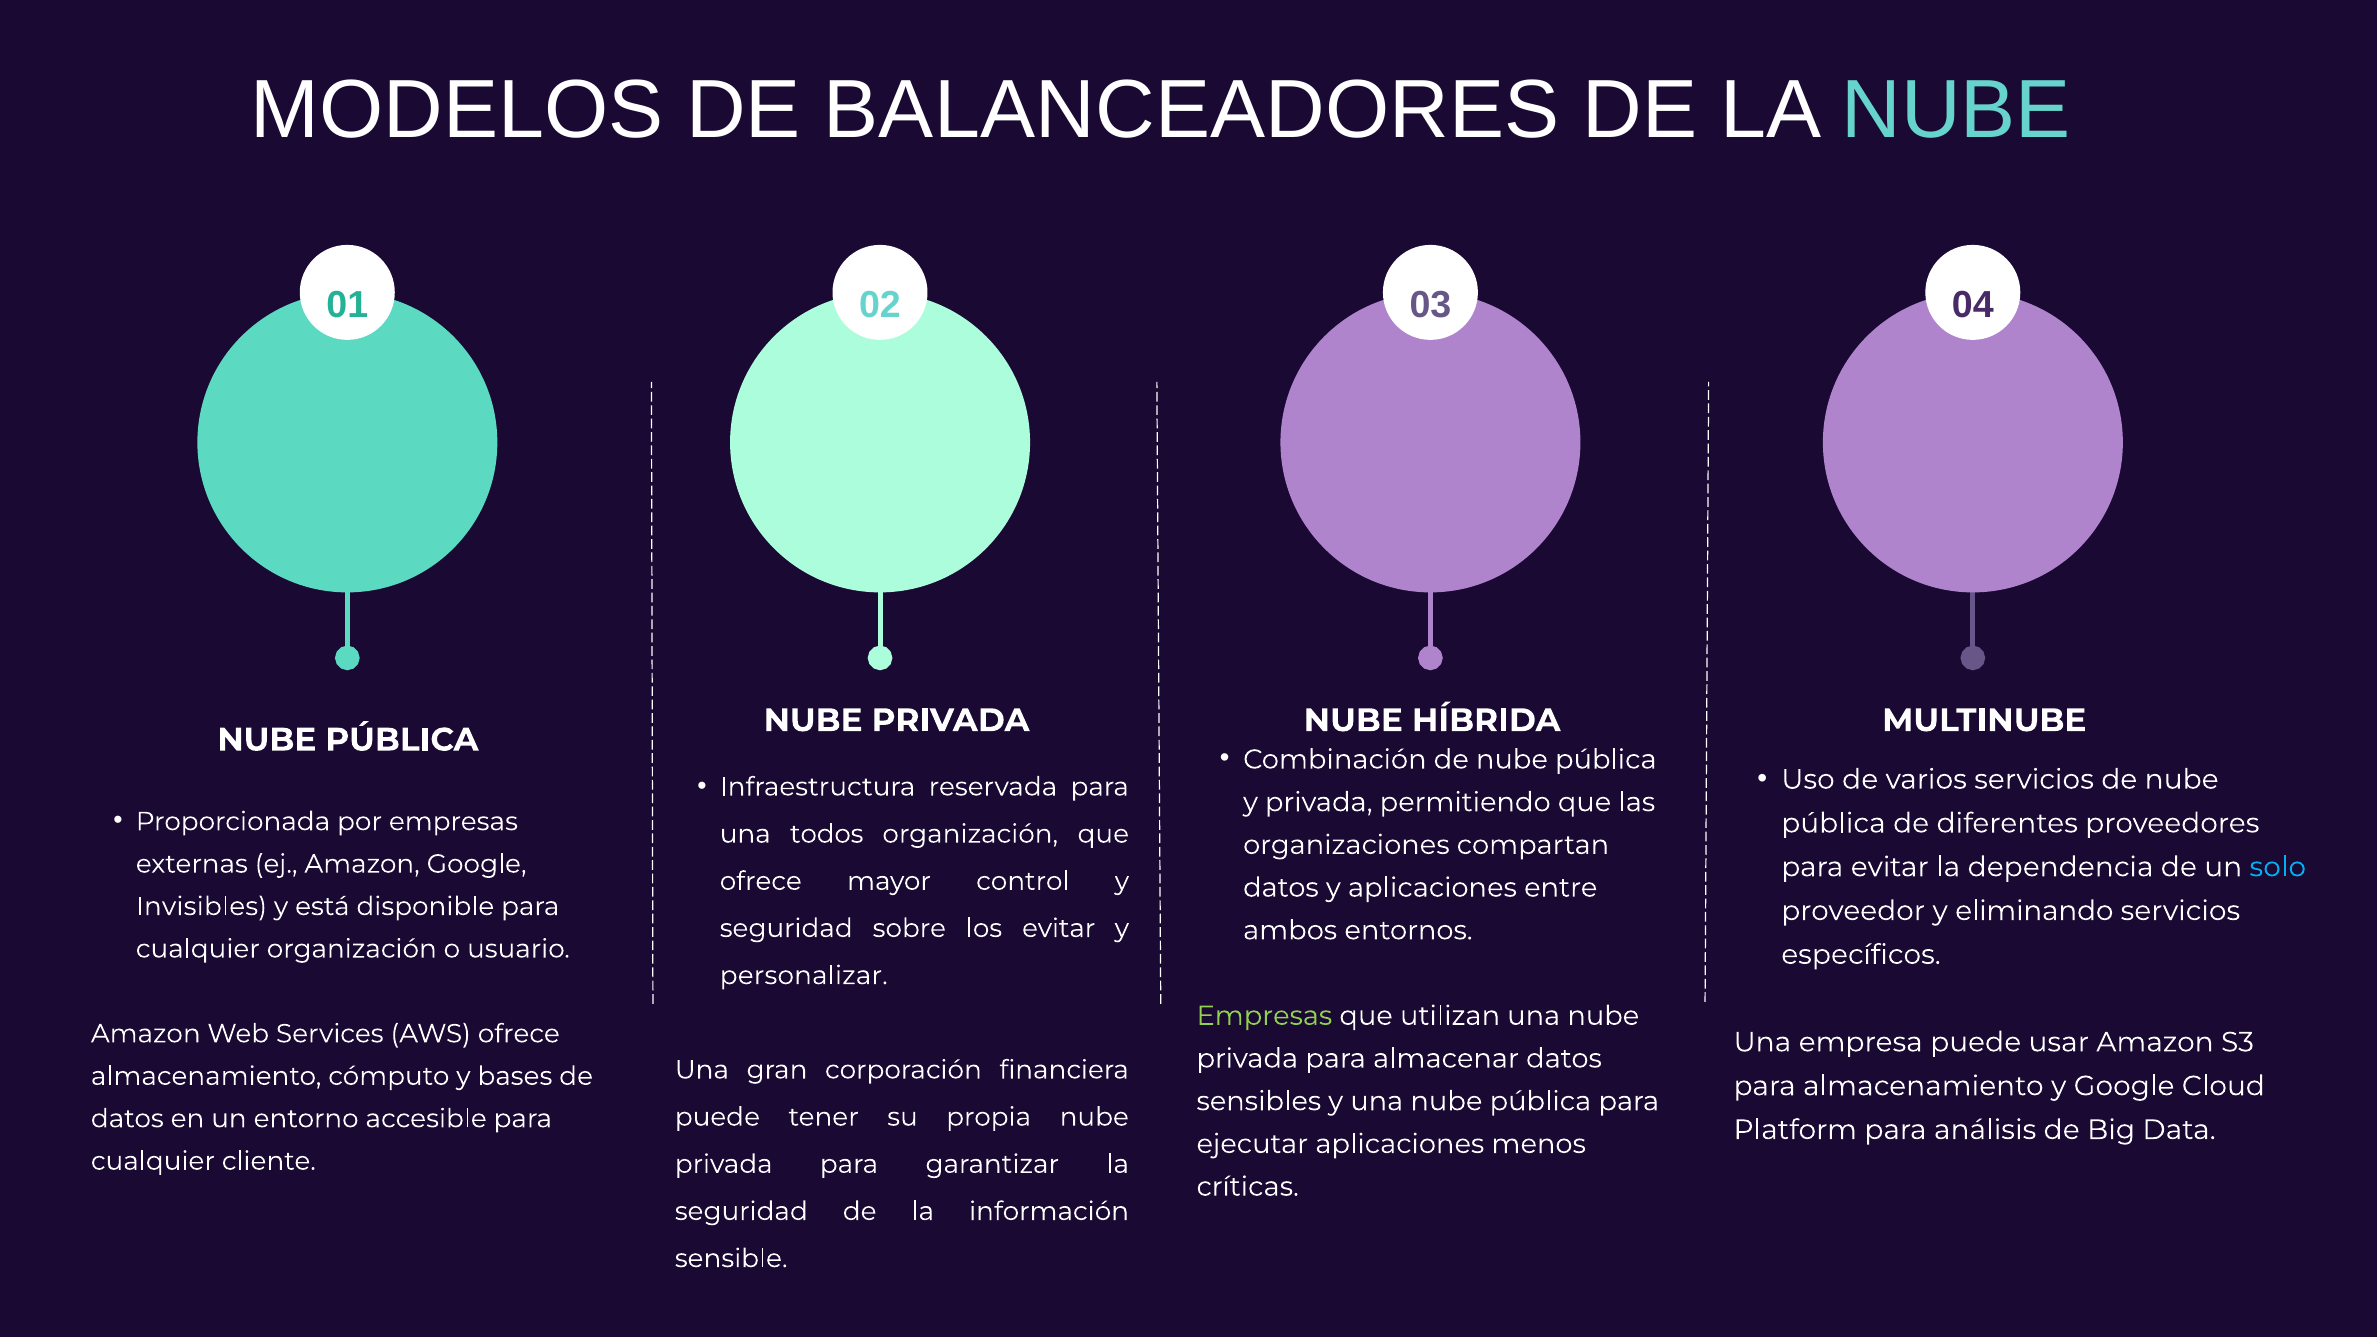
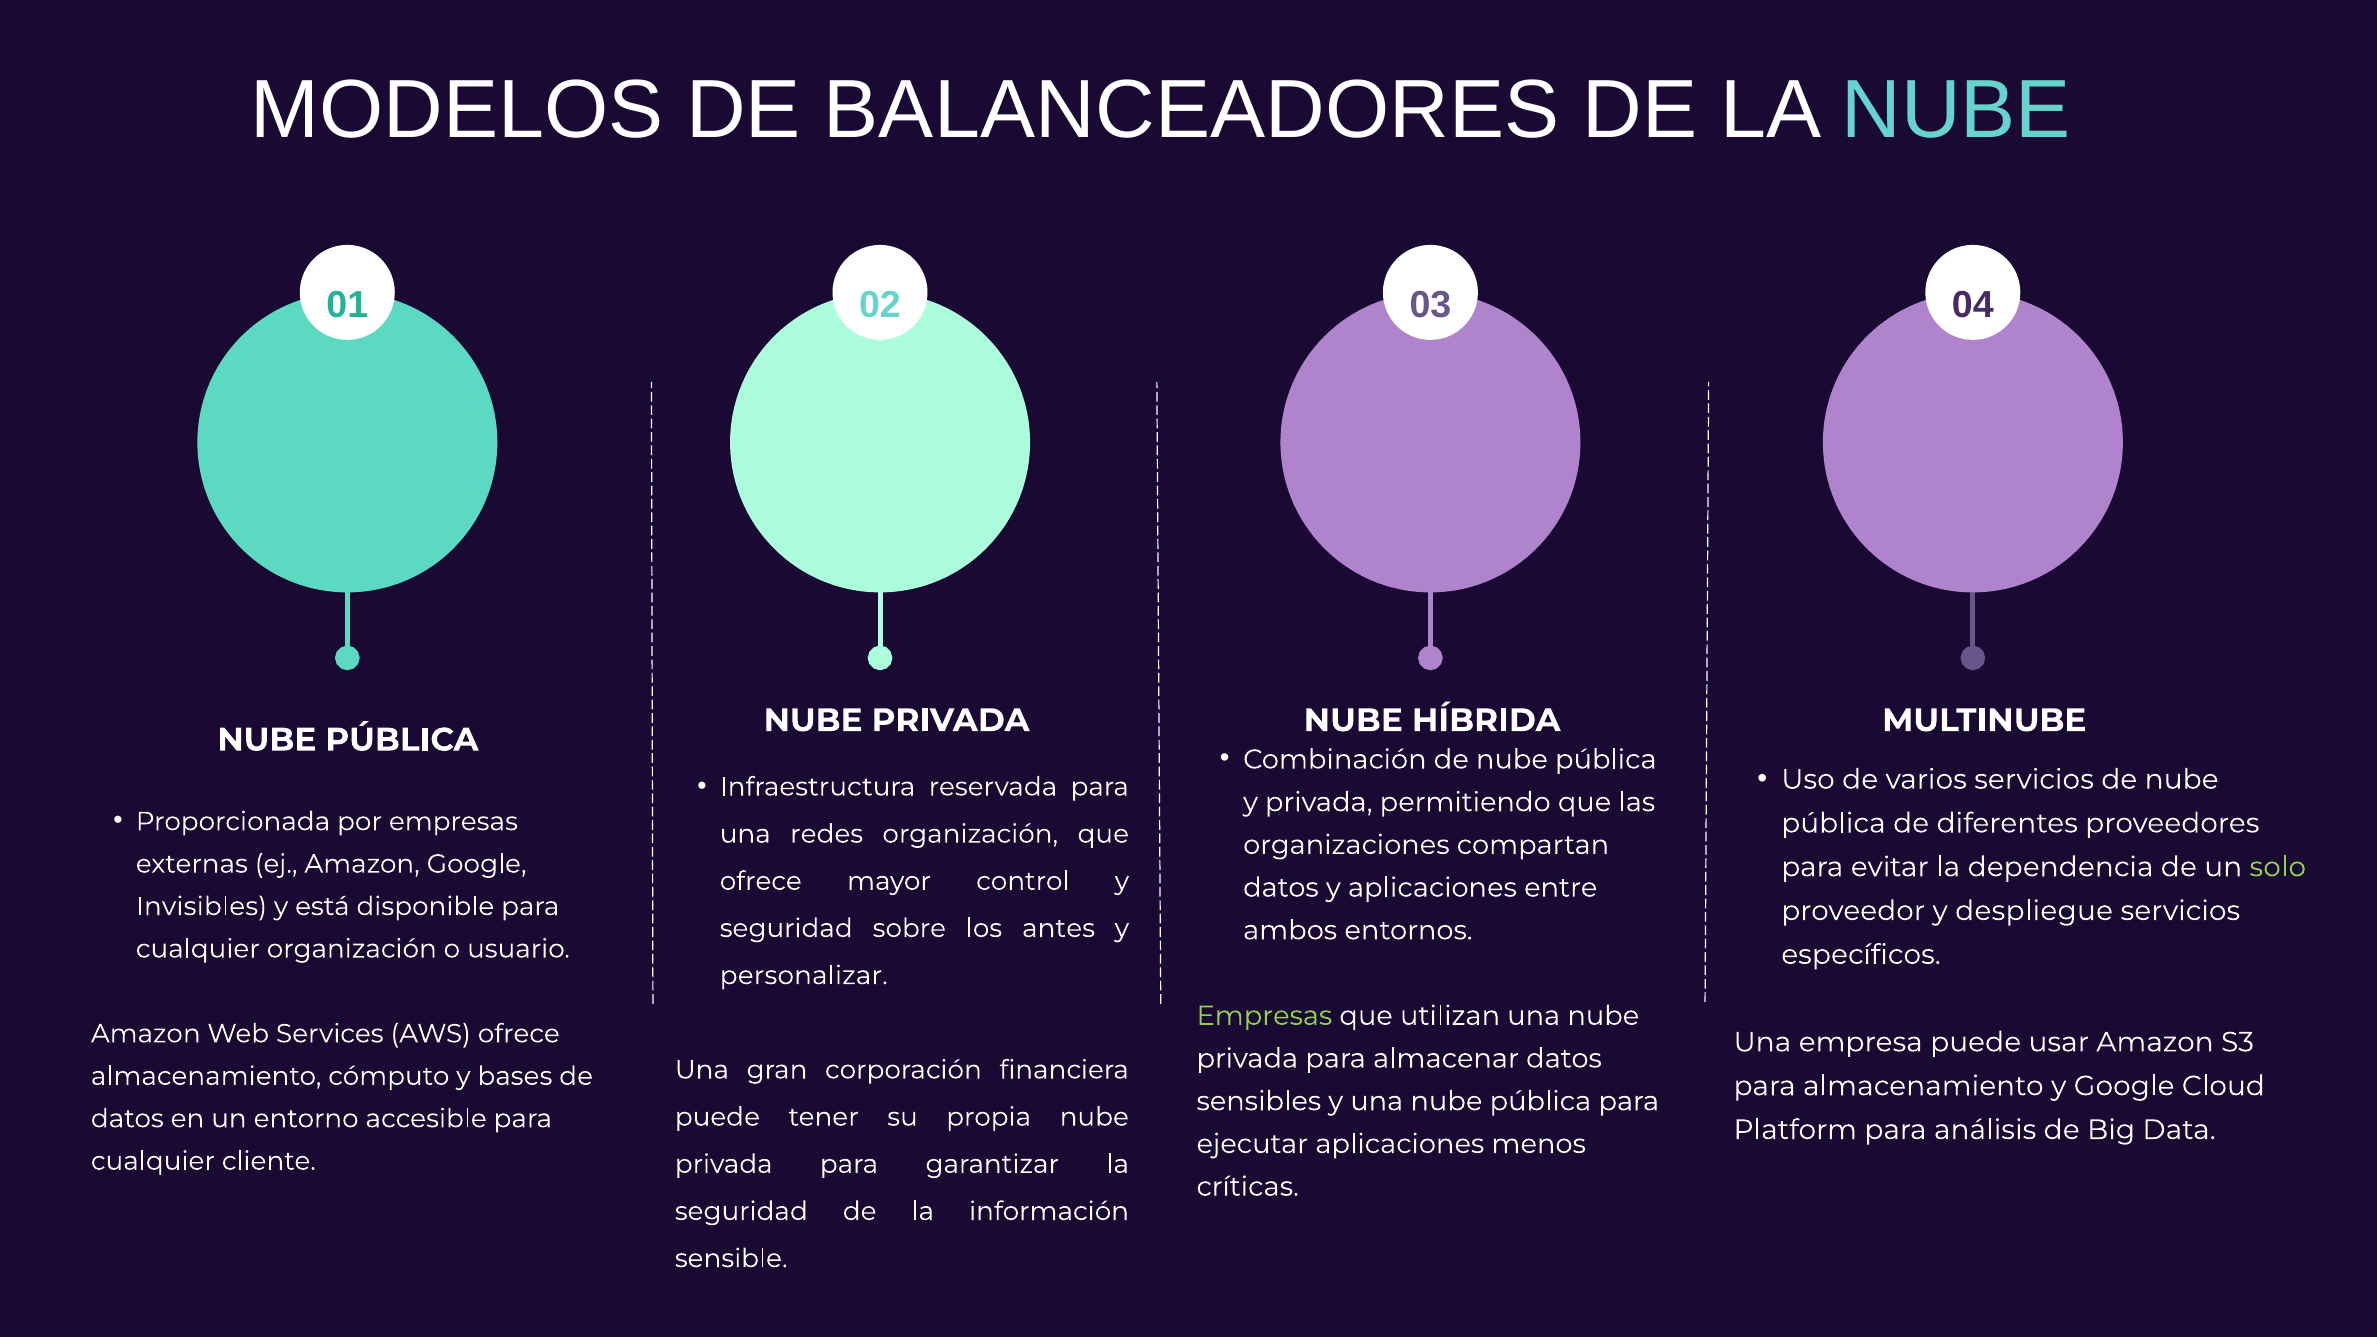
todos: todos -> redes
solo colour: light blue -> light green
eliminando: eliminando -> despliegue
los evitar: evitar -> antes
